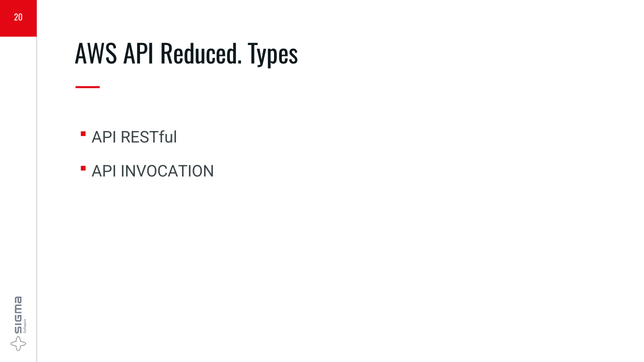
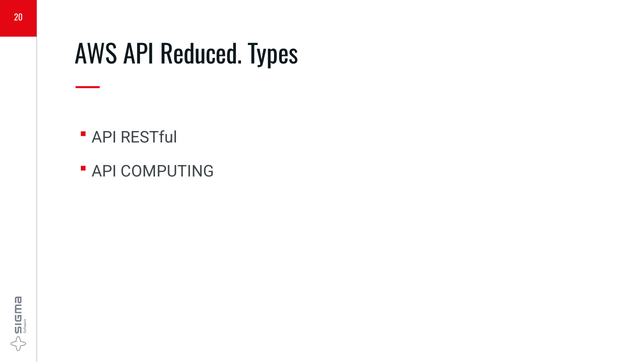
INVOCATION: INVOCATION -> COMPUTING
